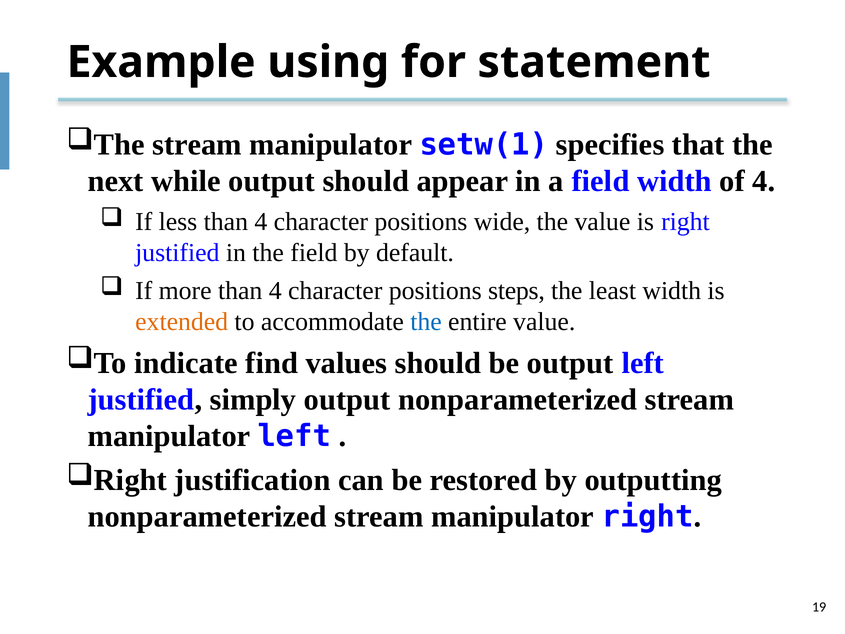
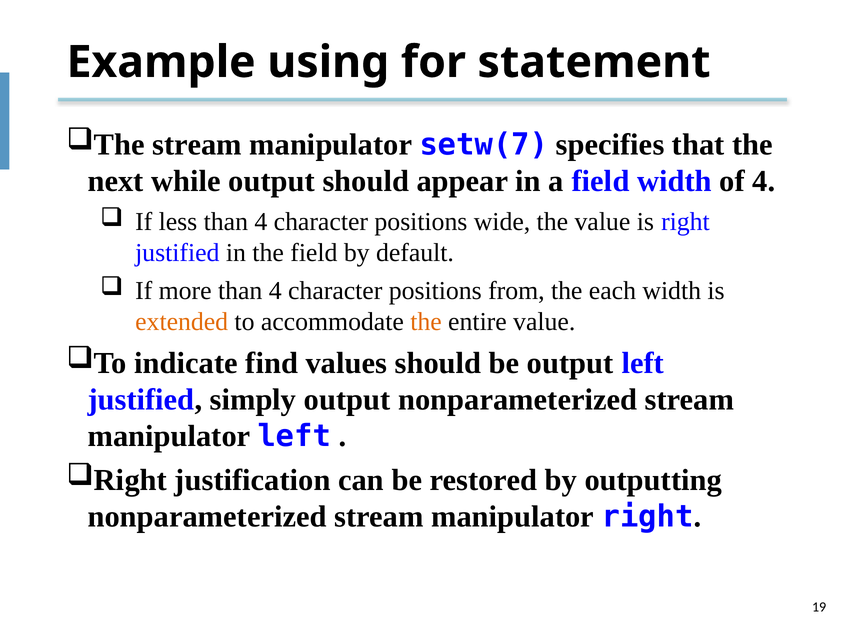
setw(1: setw(1 -> setw(7
steps: steps -> from
least: least -> each
the at (426, 322) colour: blue -> orange
